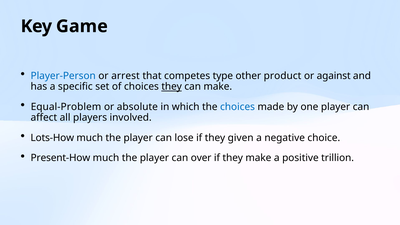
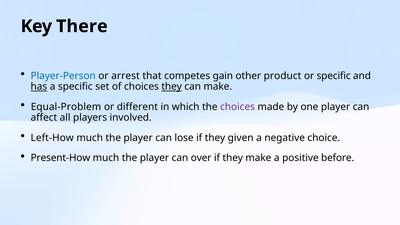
Game: Game -> There
type: type -> gain
or against: against -> specific
has underline: none -> present
absolute: absolute -> different
choices at (238, 107) colour: blue -> purple
Lots-How: Lots-How -> Left-How
trillion: trillion -> before
